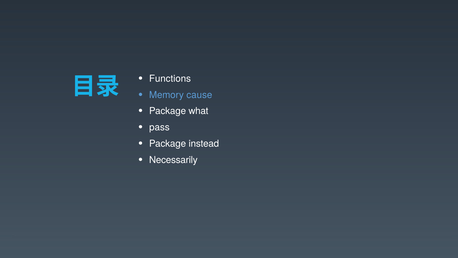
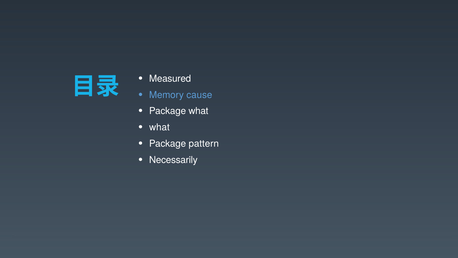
Functions: Functions -> Measured
pass at (159, 127): pass -> what
instead: instead -> pattern
